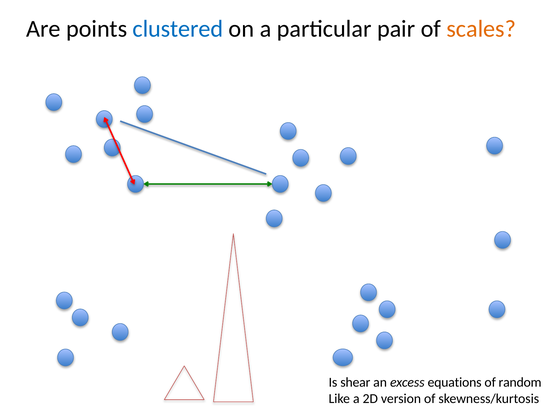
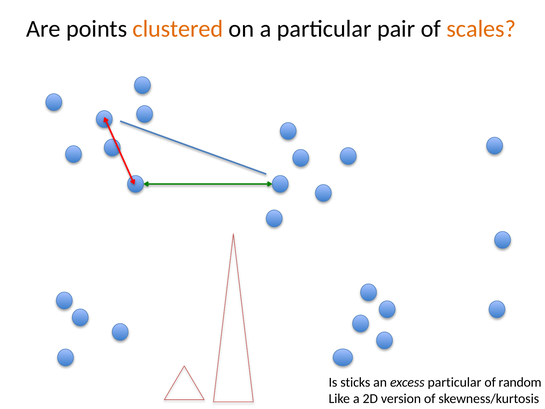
clustered colour: blue -> orange
shear: shear -> sticks
excess equations: equations -> particular
